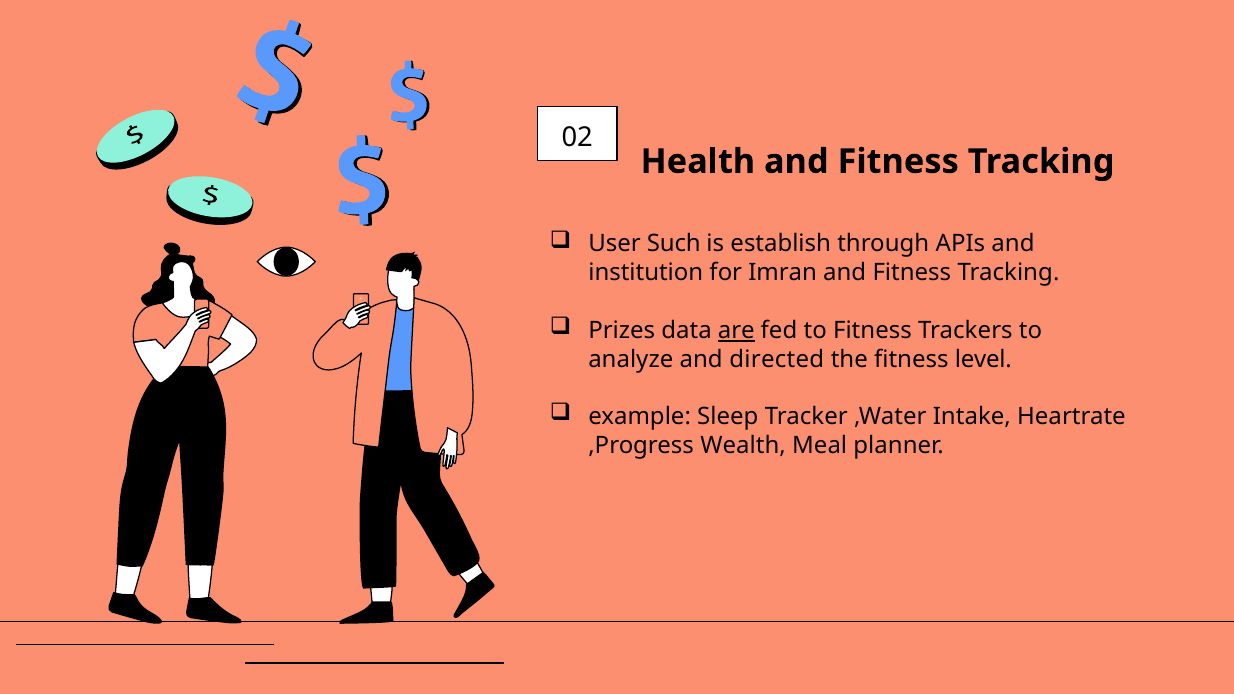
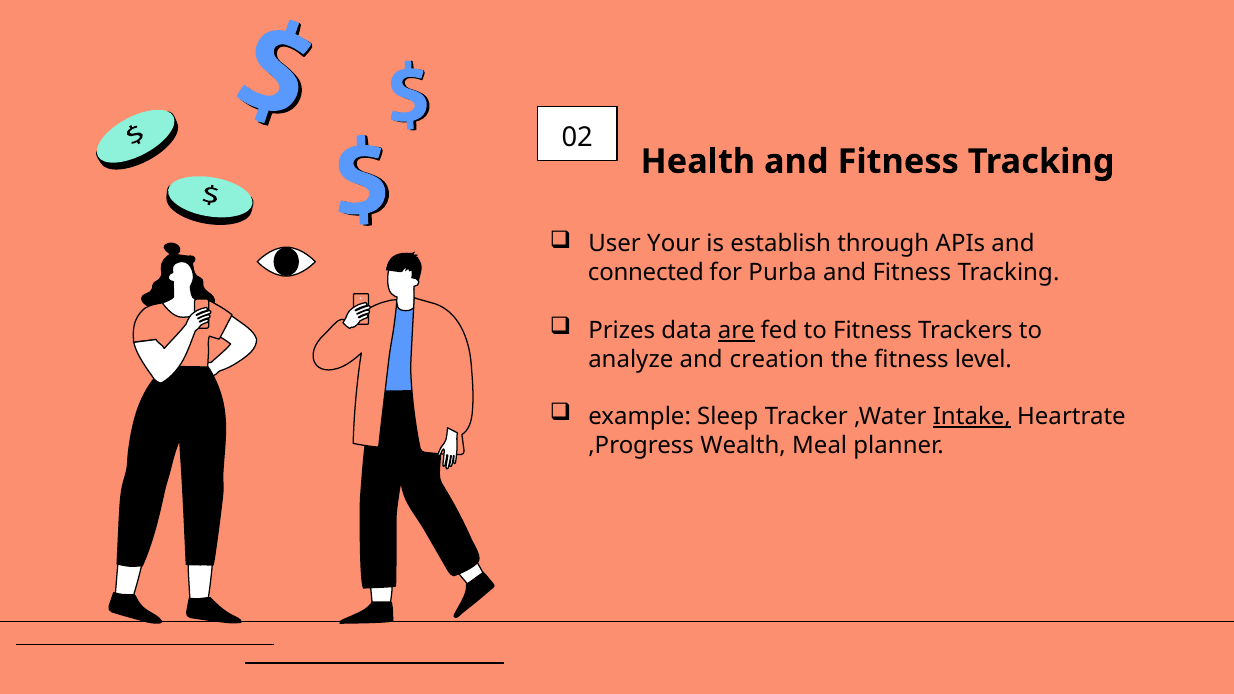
Such: Such -> Your
institution: institution -> connected
Imran: Imran -> Purba
directed: directed -> creation
Intake underline: none -> present
